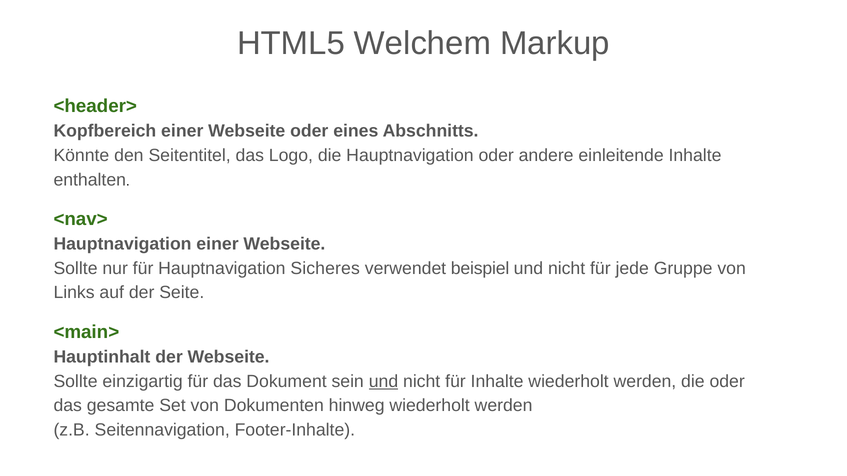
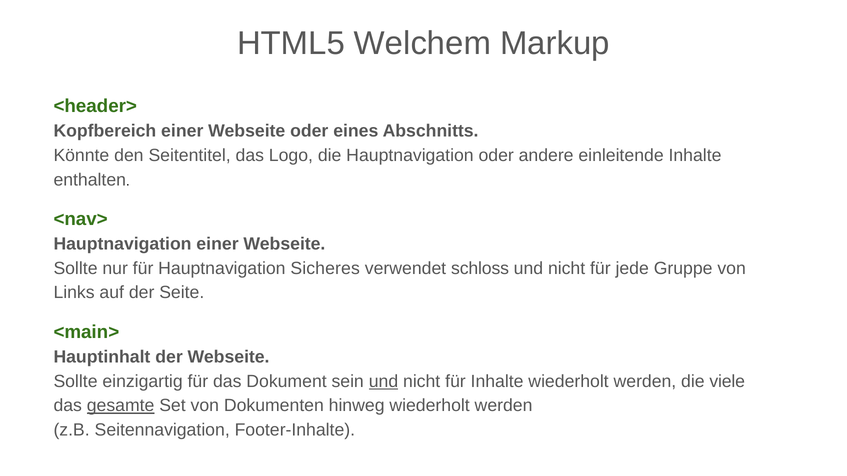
beispiel: beispiel -> schloss
die oder: oder -> viele
gesamte underline: none -> present
